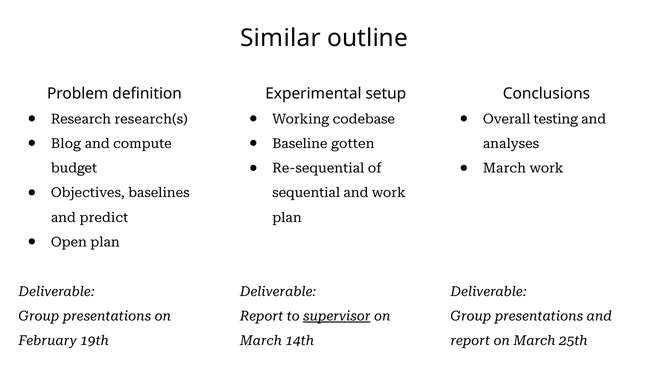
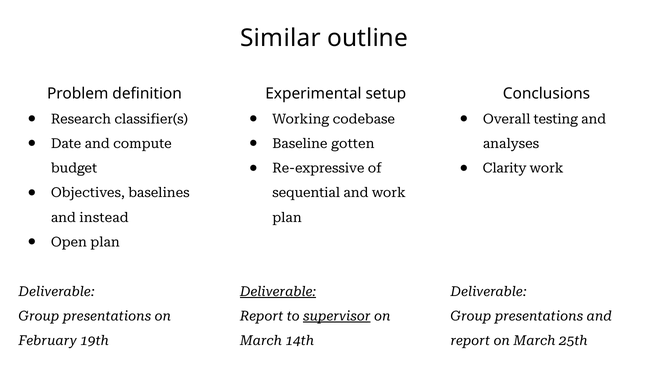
research(s: research(s -> classifier(s
Blog: Blog -> Date
Re-sequential: Re-sequential -> Re-expressive
March at (504, 168): March -> Clarity
predict: predict -> instead
Deliverable at (278, 291) underline: none -> present
